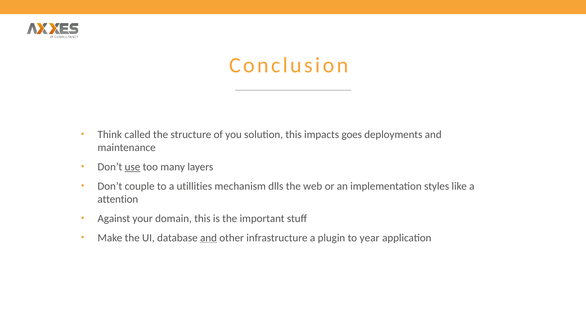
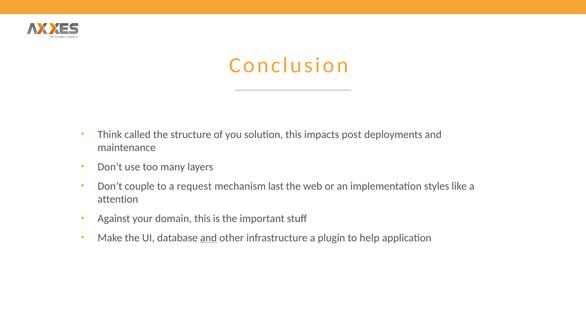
goes: goes -> post
use underline: present -> none
utillities: utillities -> request
dlls: dlls -> last
year: year -> help
